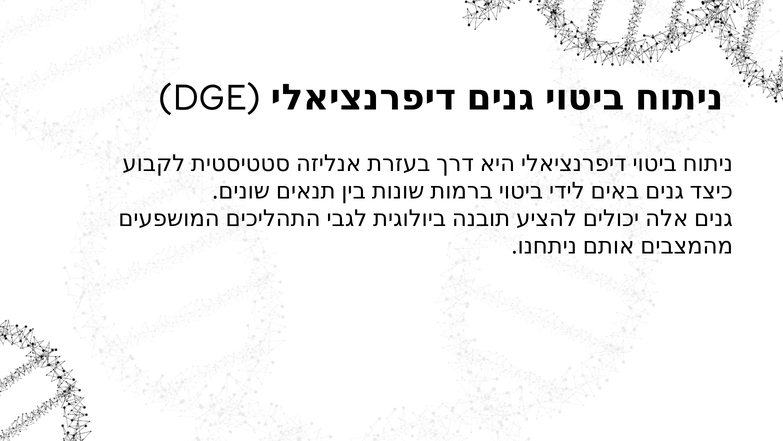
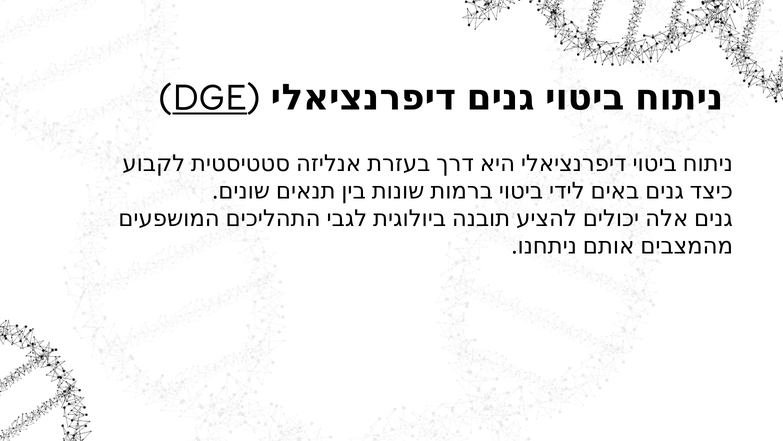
DGE underline: none -> present
